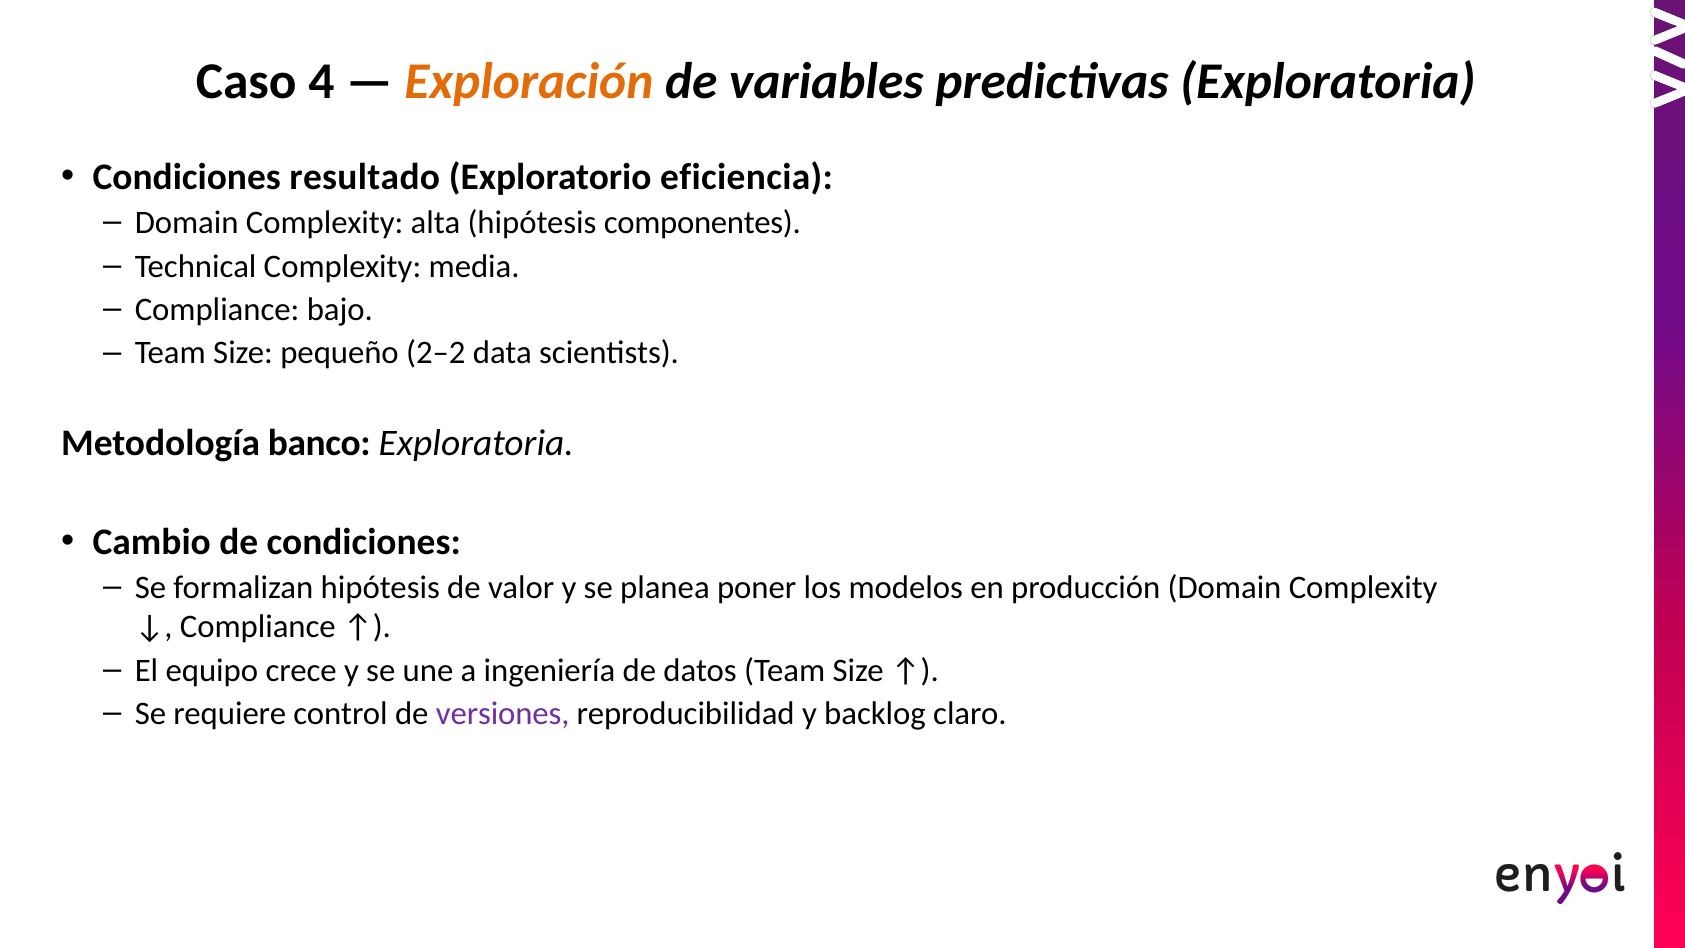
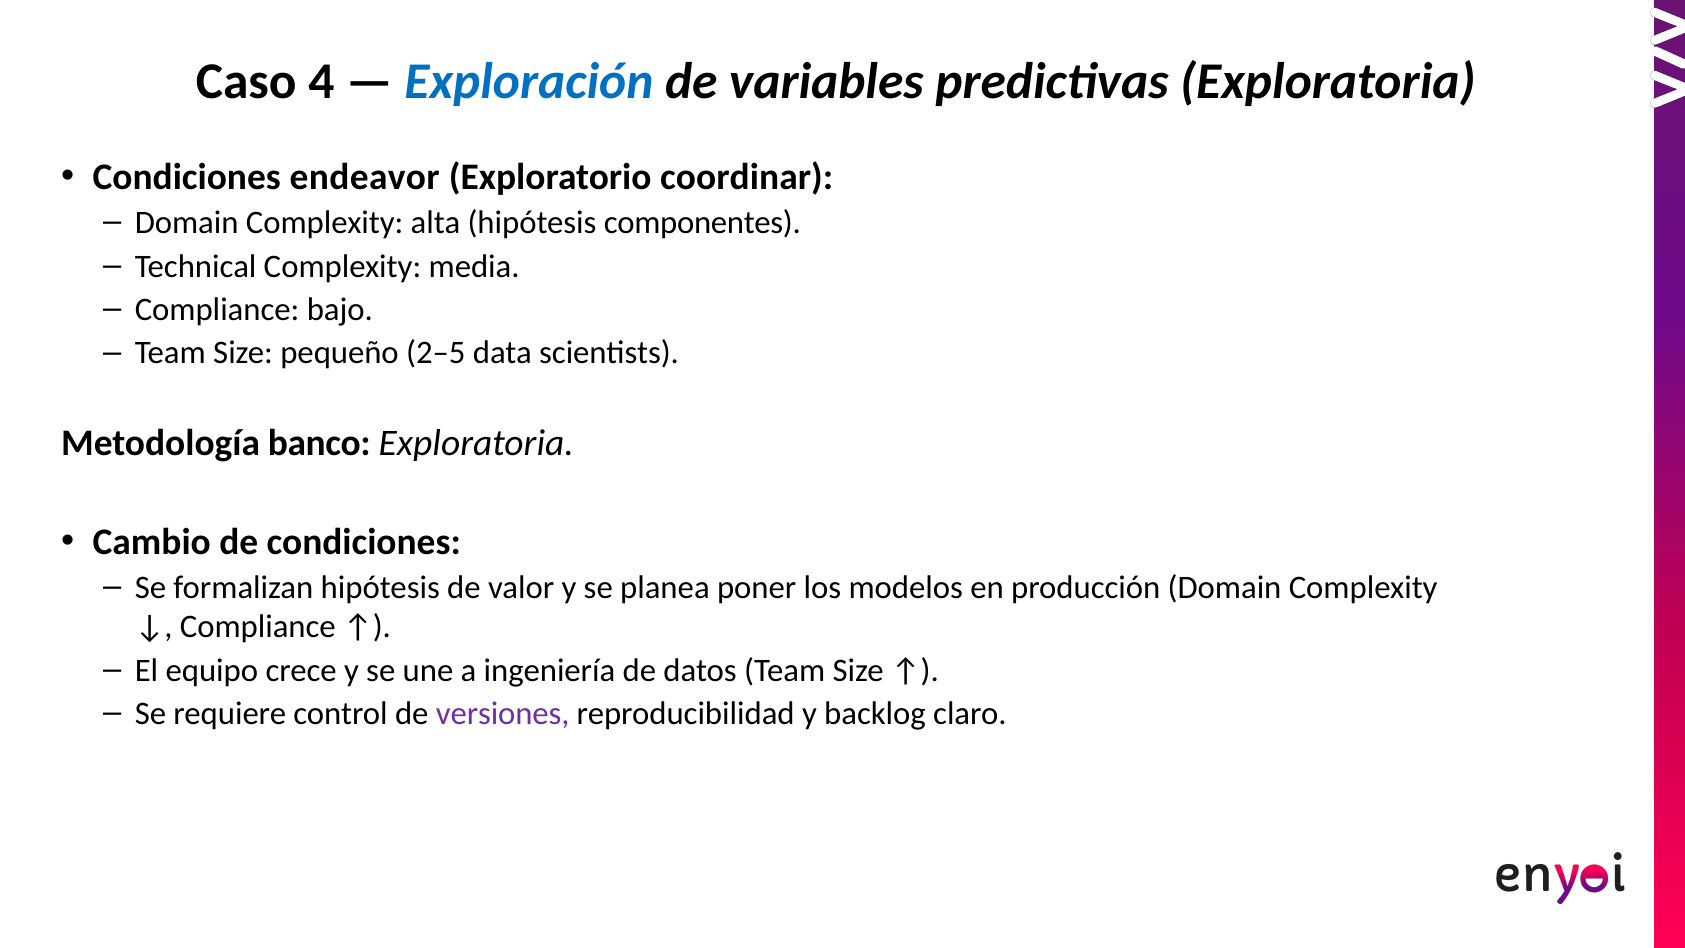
Exploración colour: orange -> blue
resultado: resultado -> endeavor
eficiencia: eficiencia -> coordinar
2–2: 2–2 -> 2–5
